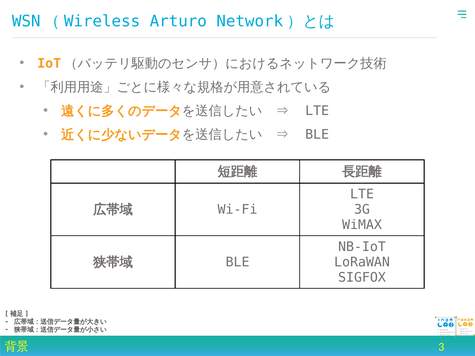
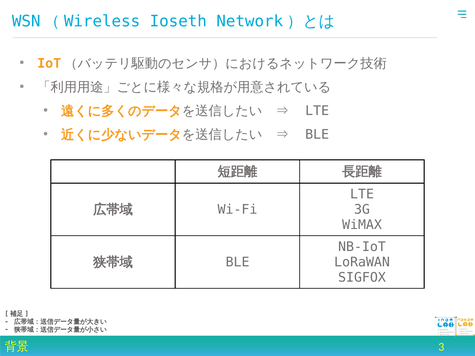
Arturo: Arturo -> Ioseth
